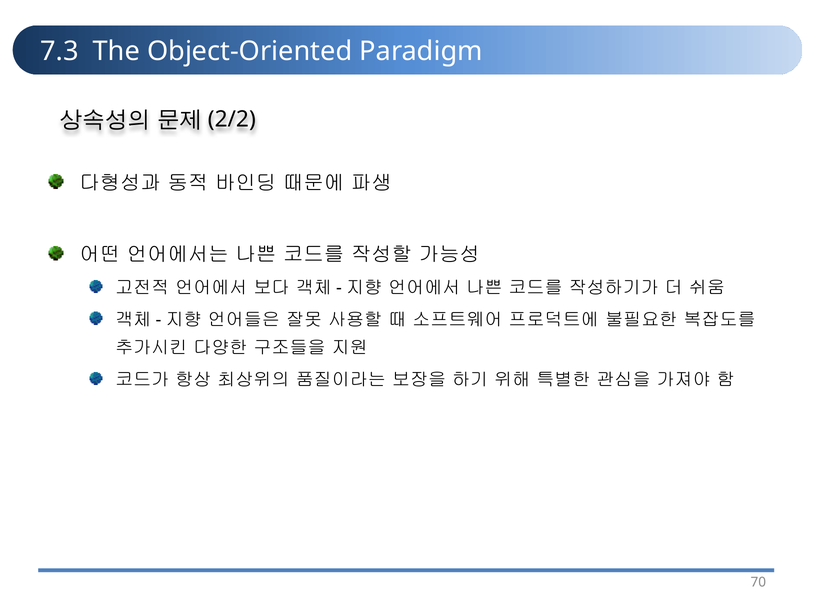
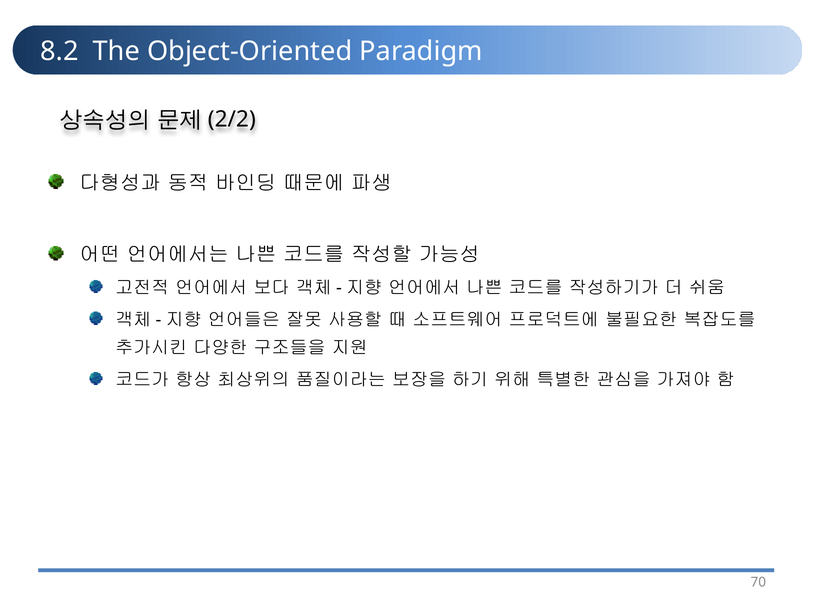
7.3: 7.3 -> 8.2
